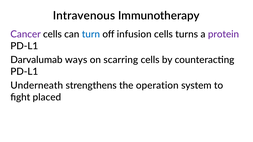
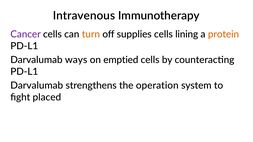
turn colour: blue -> orange
infusion: infusion -> supplies
turns: turns -> lining
protein colour: purple -> orange
scarring: scarring -> emptied
Underneath at (37, 86): Underneath -> Darvalumab
